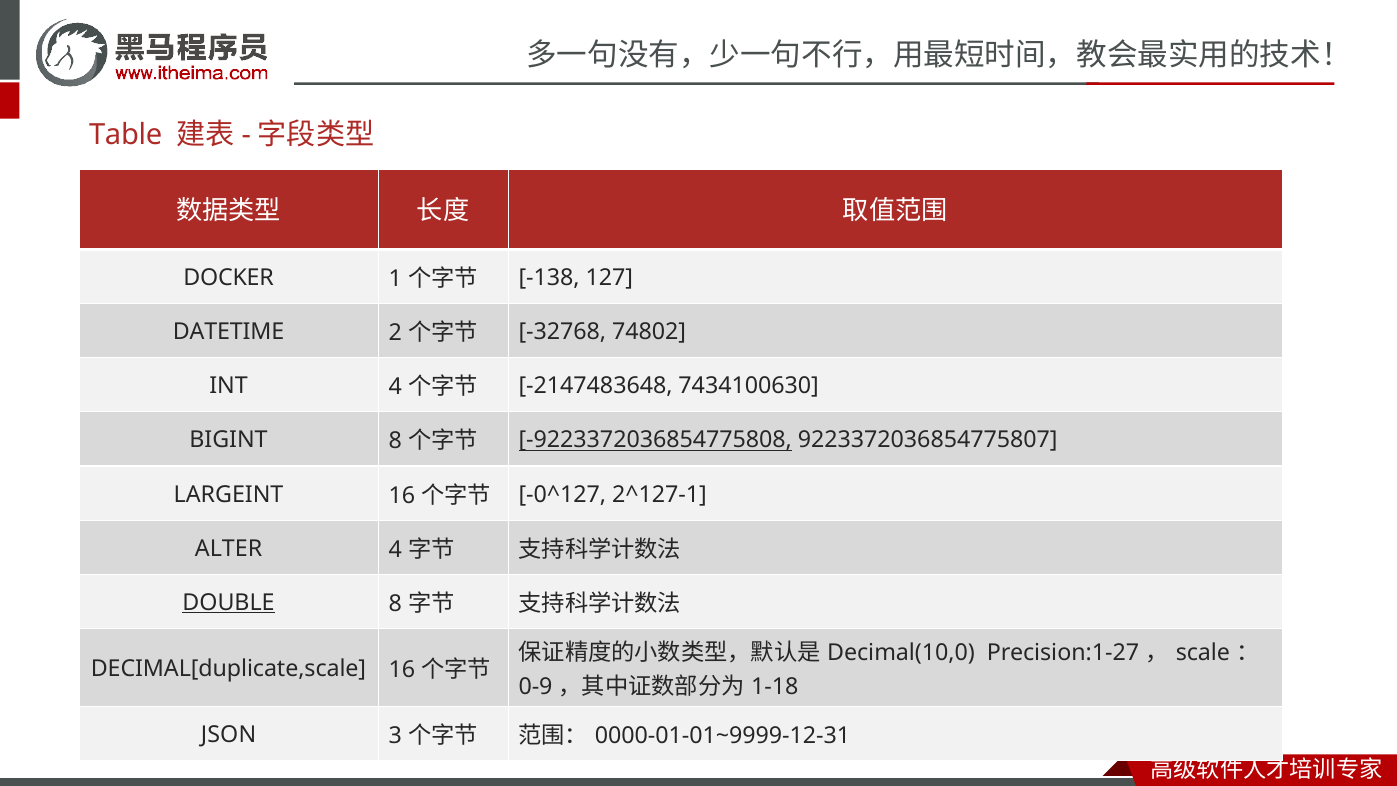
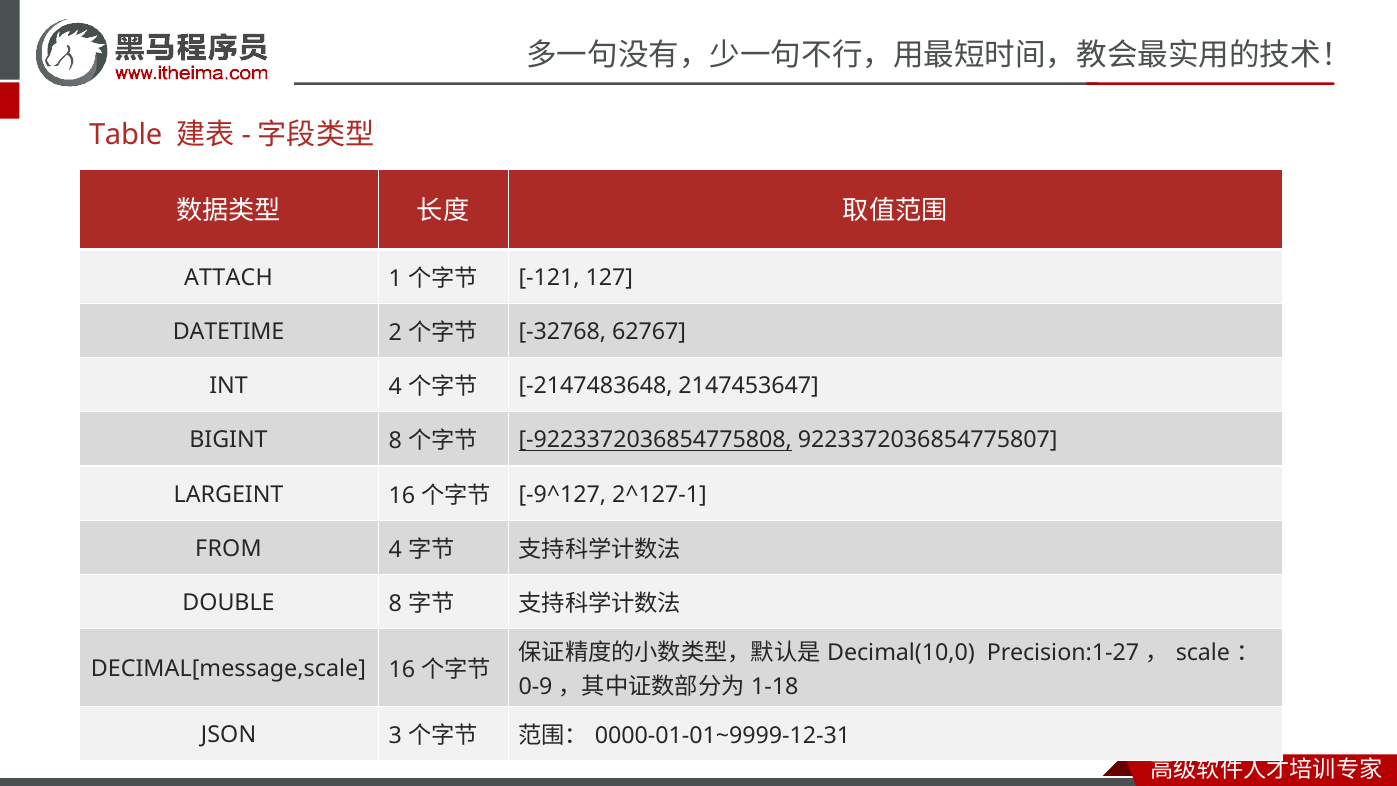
DOCKER: DOCKER -> ATTACH
-138: -138 -> -121
74802: 74802 -> 62767
7434100630: 7434100630 -> 2147453647
-0^127: -0^127 -> -9^127
ALTER: ALTER -> FROM
DOUBLE underline: present -> none
DECIMAL[duplicate,scale: DECIMAL[duplicate,scale -> DECIMAL[message,scale
